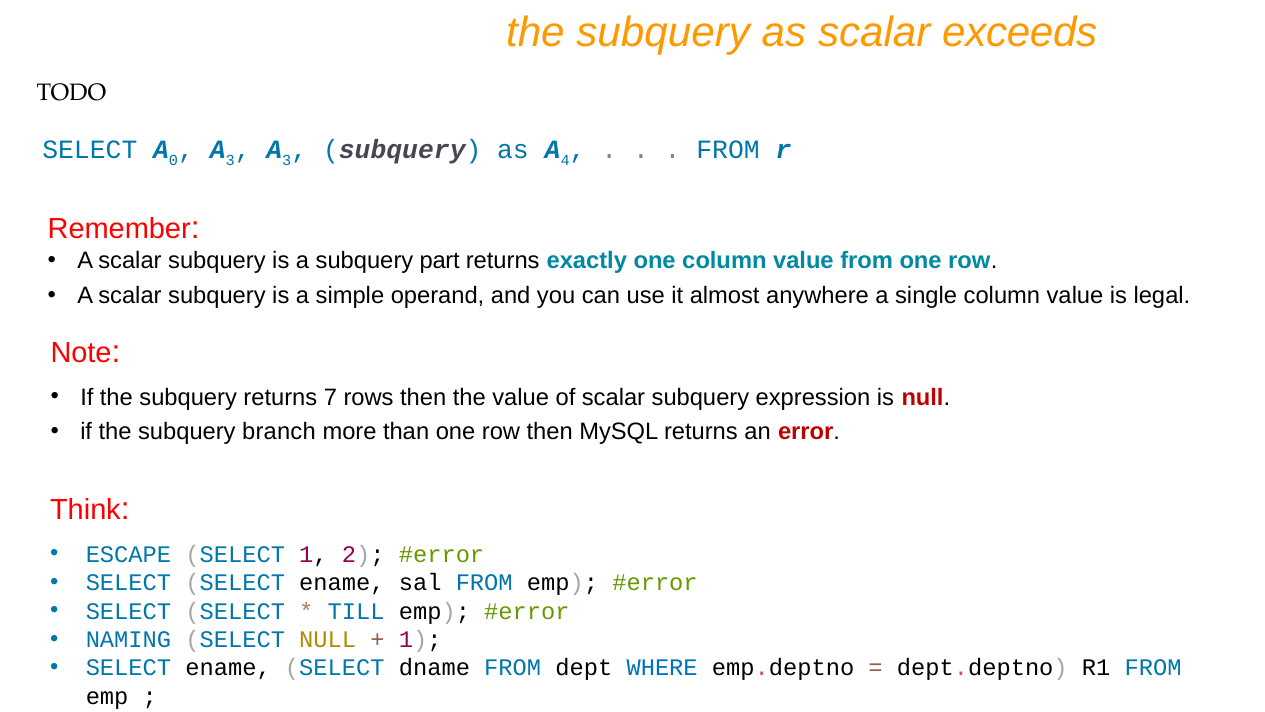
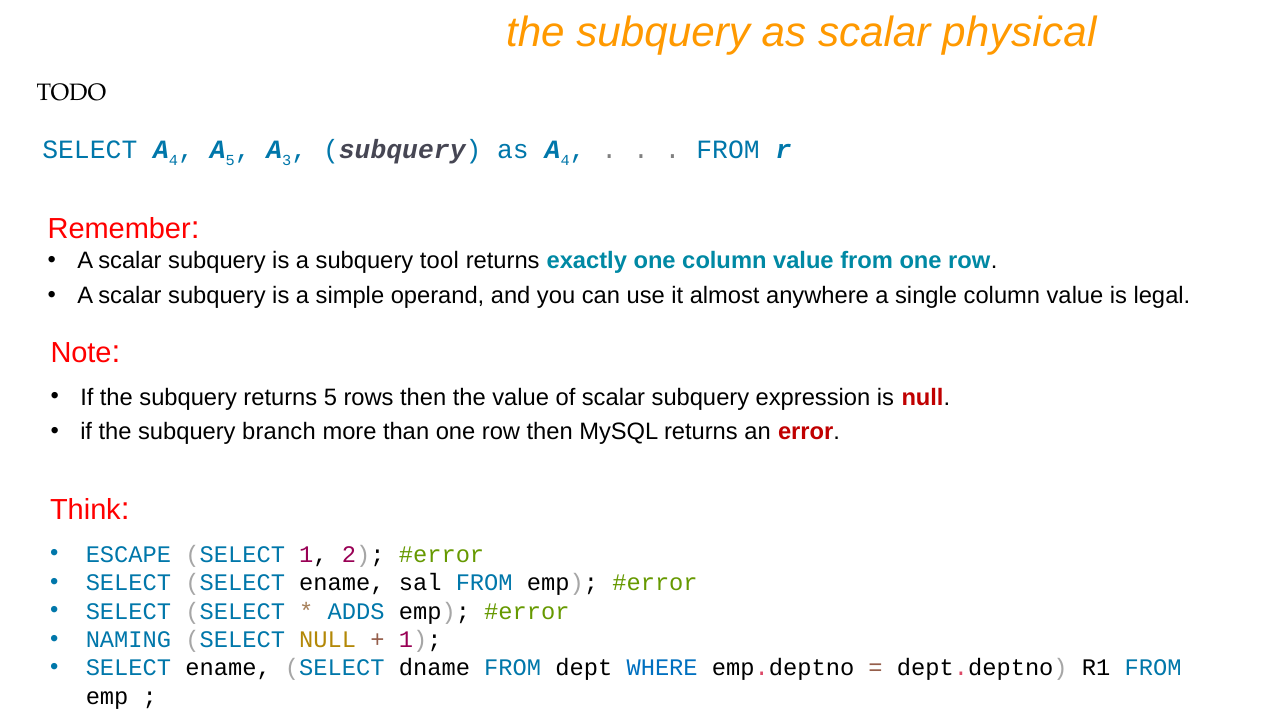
exceeds: exceeds -> physical
SELECT A 0: 0 -> 4
3 at (230, 160): 3 -> 5
part: part -> tool
returns 7: 7 -> 5
TILL: TILL -> ADDS
